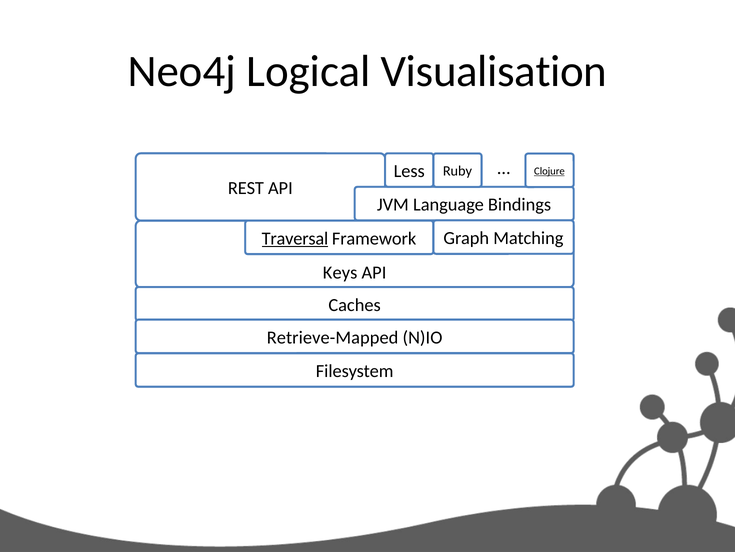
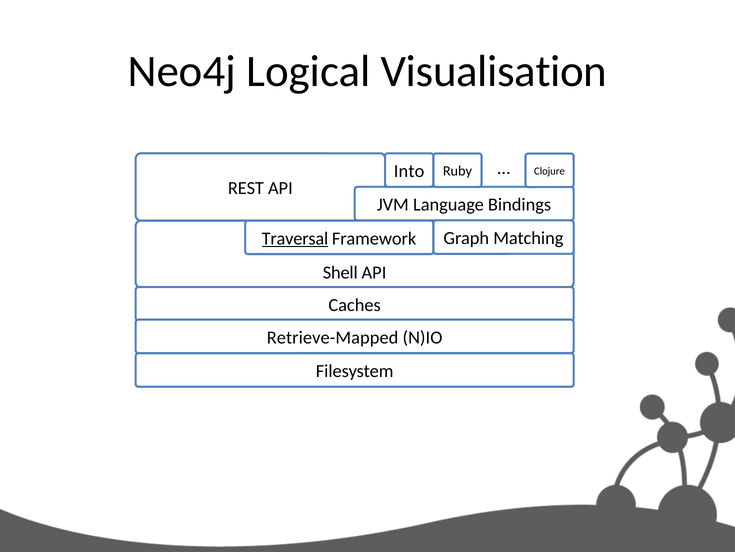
Less: Less -> Into
Clojure underline: present -> none
Keys: Keys -> Shell
